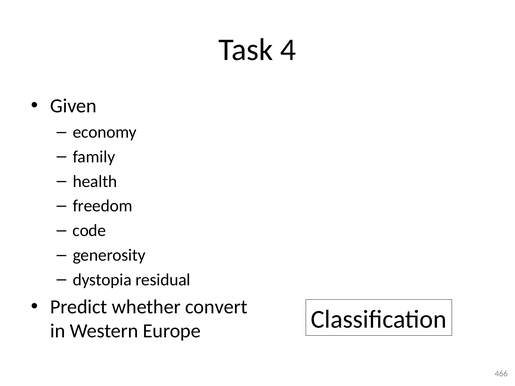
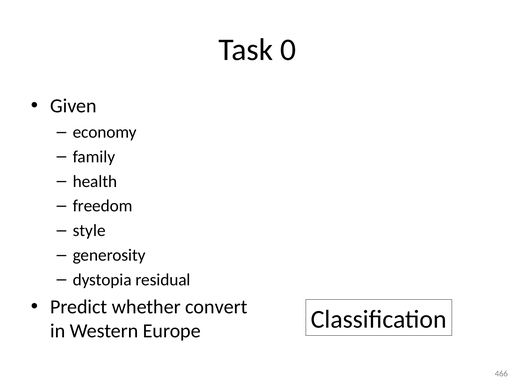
4: 4 -> 0
code: code -> style
